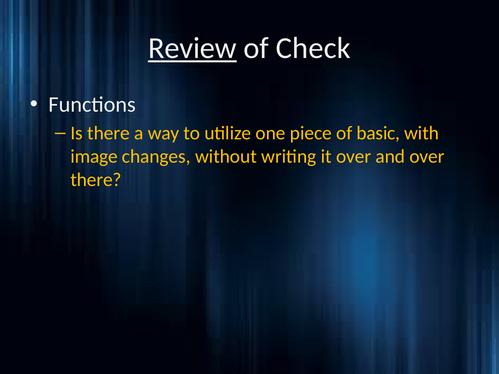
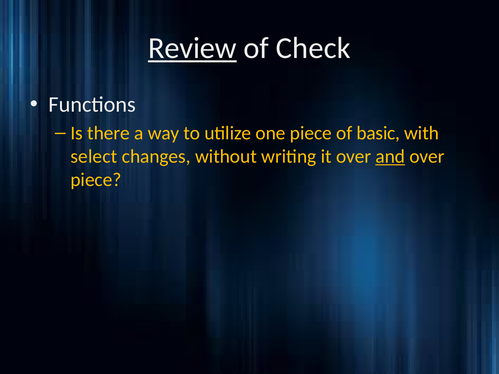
image: image -> select
and underline: none -> present
there at (96, 180): there -> piece
